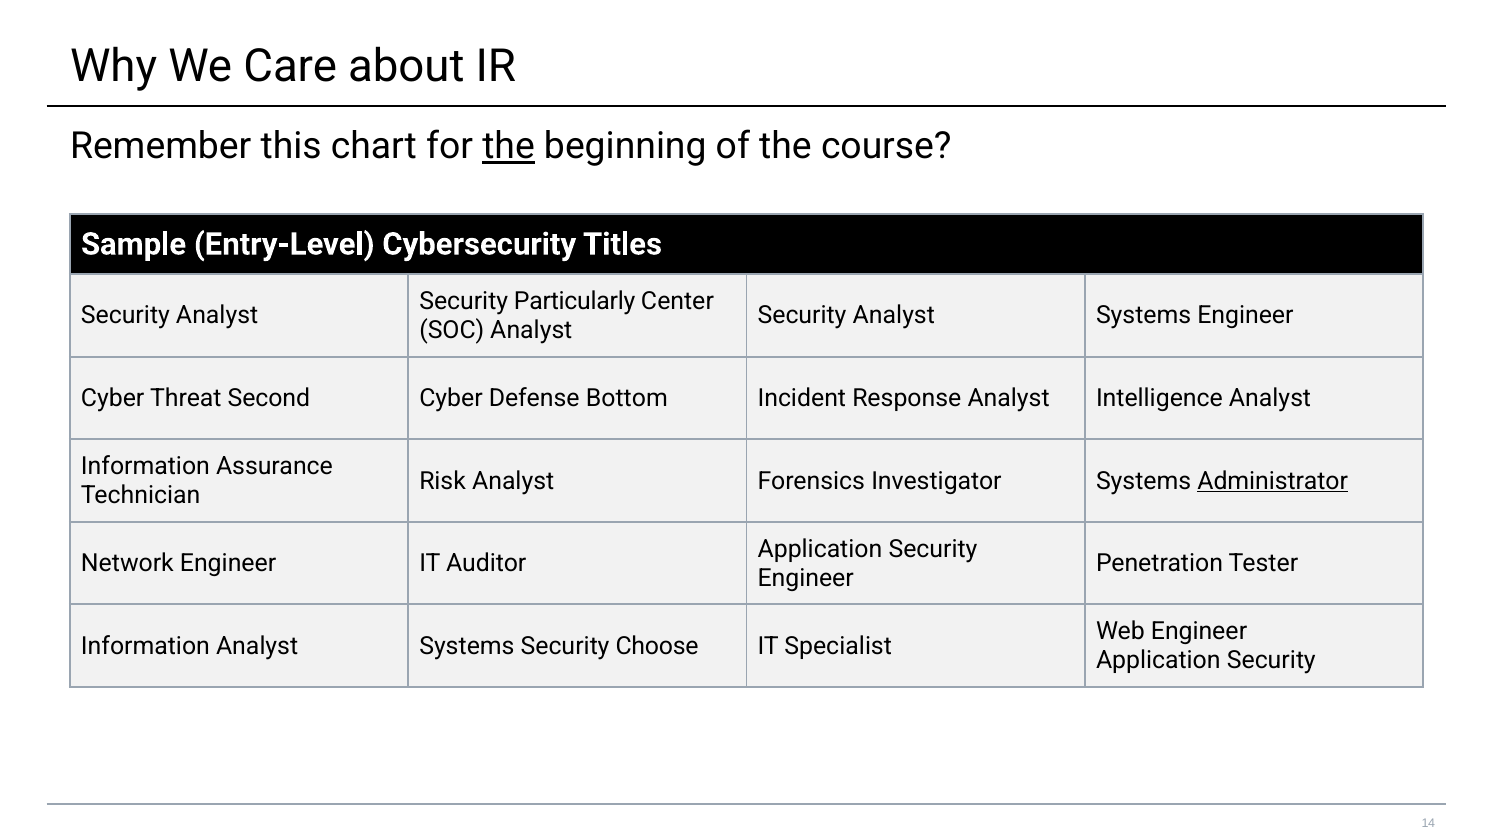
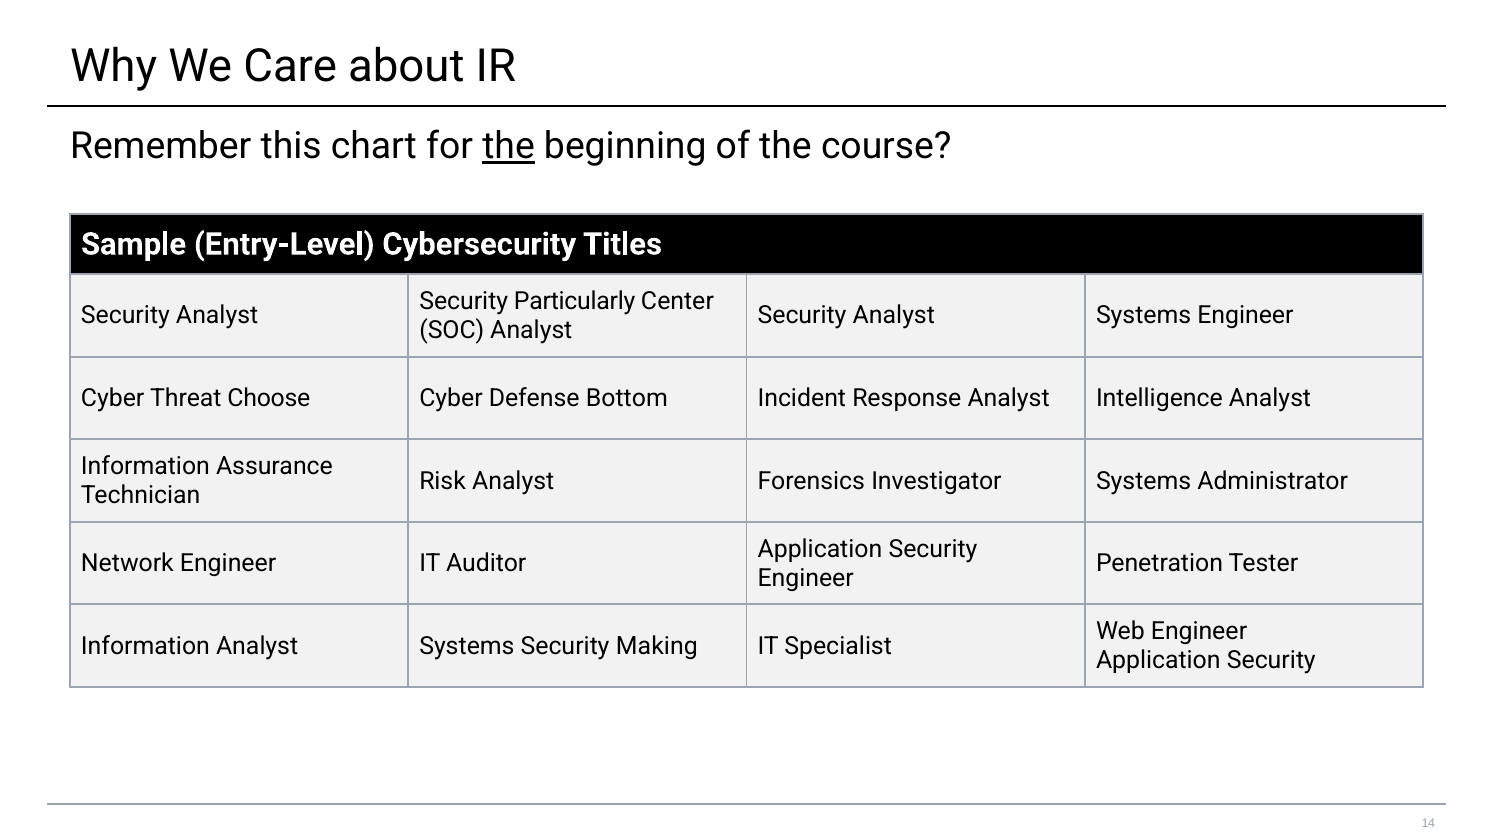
Second: Second -> Choose
Administrator underline: present -> none
Choose: Choose -> Making
